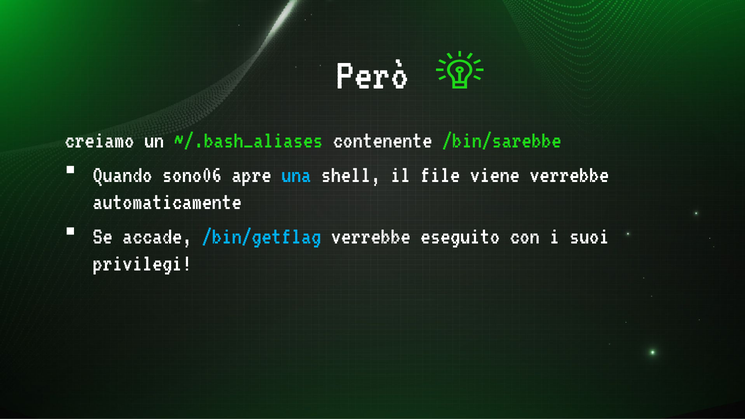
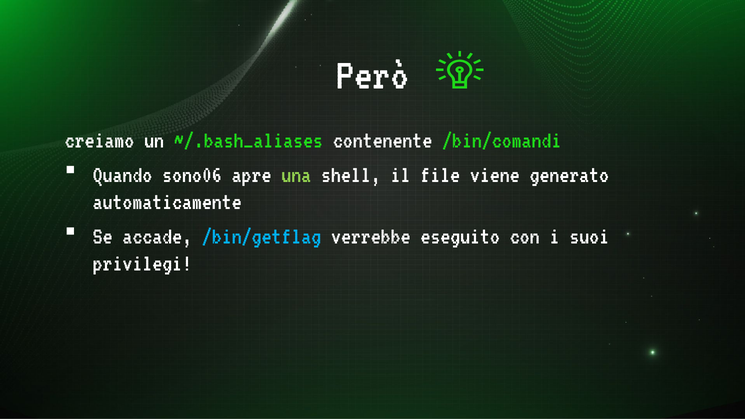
/bin/sarebbe: /bin/sarebbe -> /bin/comandi
una colour: light blue -> light green
viene verrebbe: verrebbe -> generato
